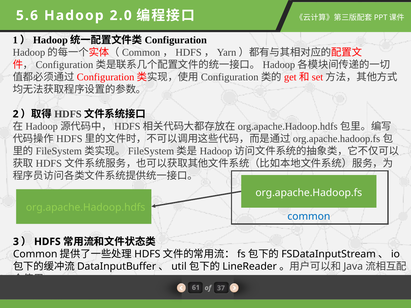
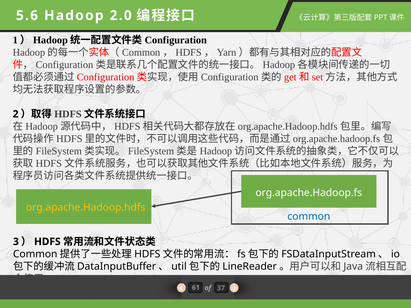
org.apache.Hadoop.hdfs colour: light green -> yellow
